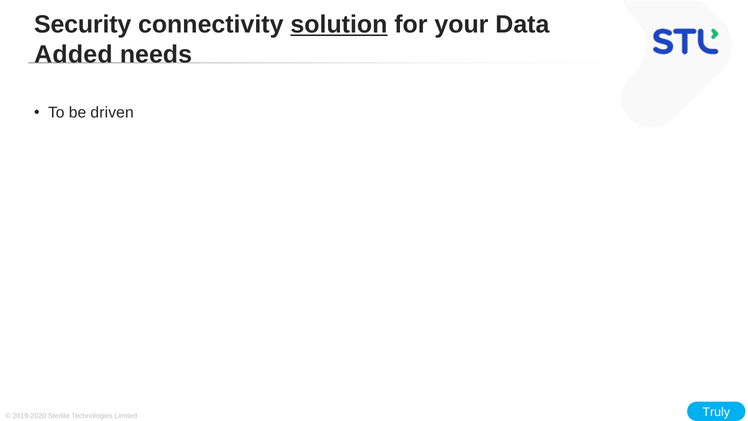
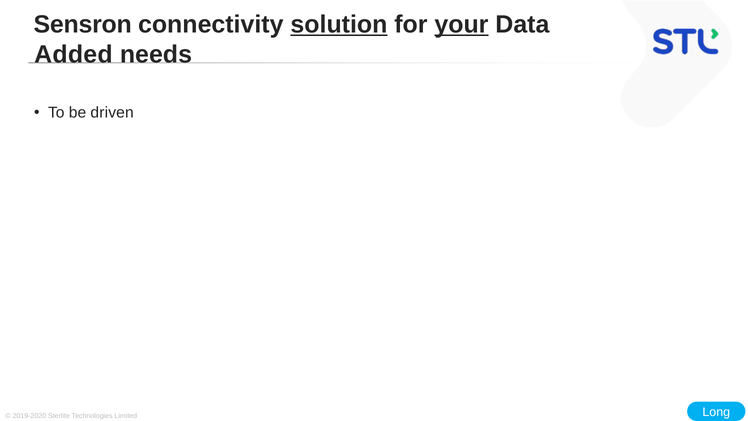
Security: Security -> Sensron
your underline: none -> present
Truly: Truly -> Long
